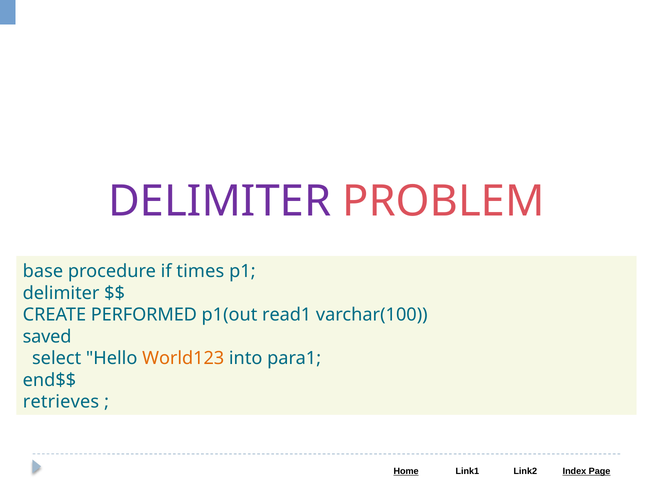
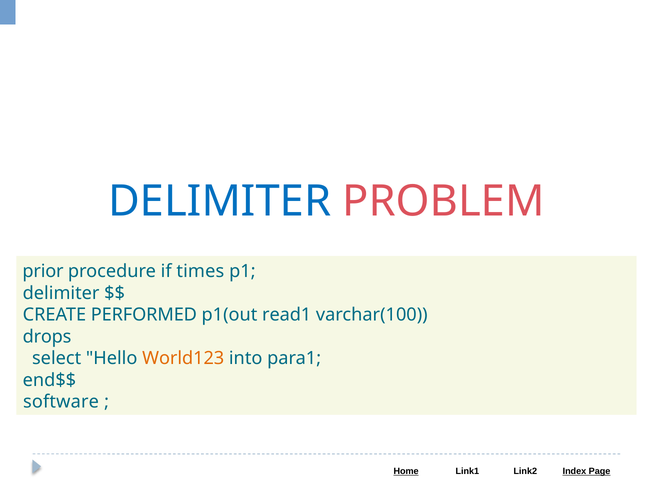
DELIMITER at (220, 201) colour: purple -> blue
base: base -> prior
saved: saved -> drops
retrieves: retrieves -> software
